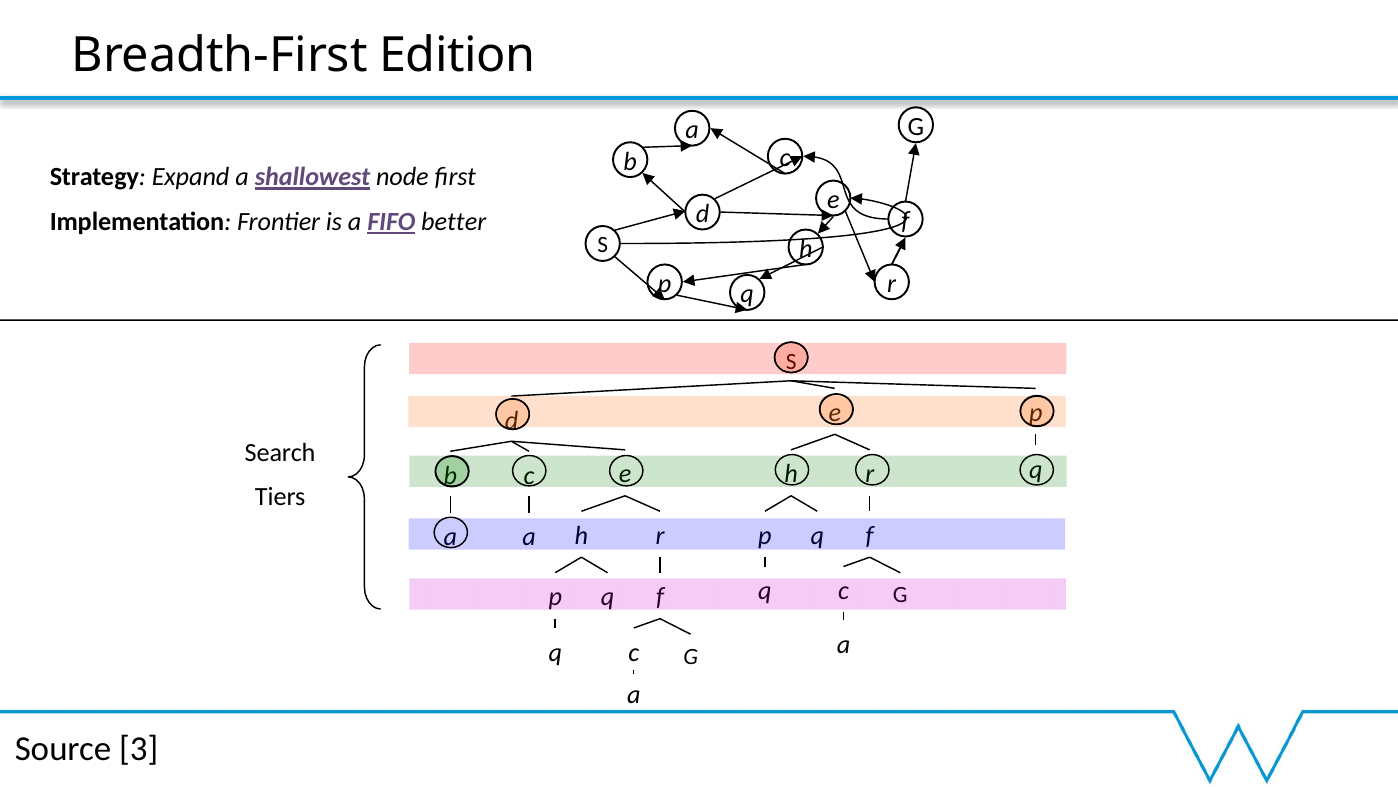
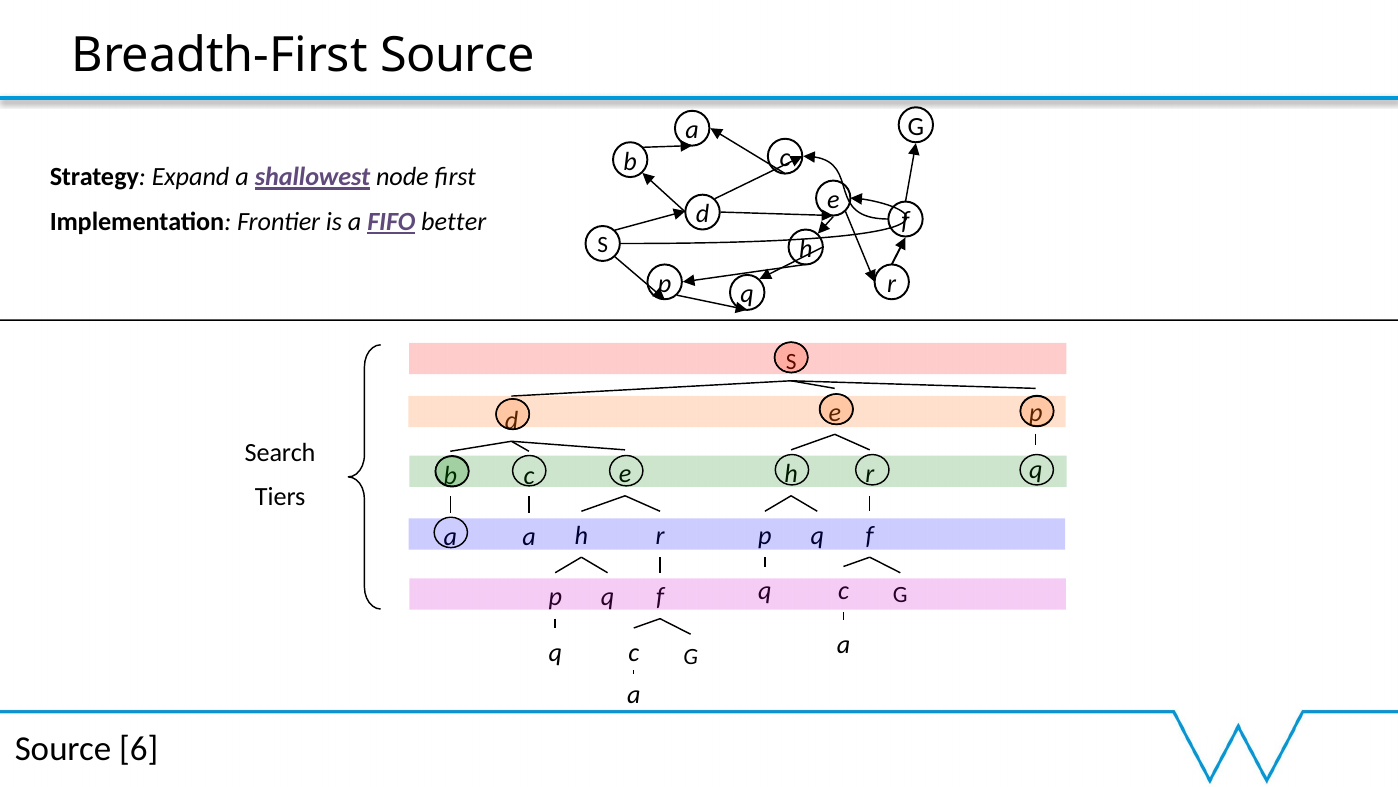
Breadth-First Edition: Edition -> Source
3: 3 -> 6
